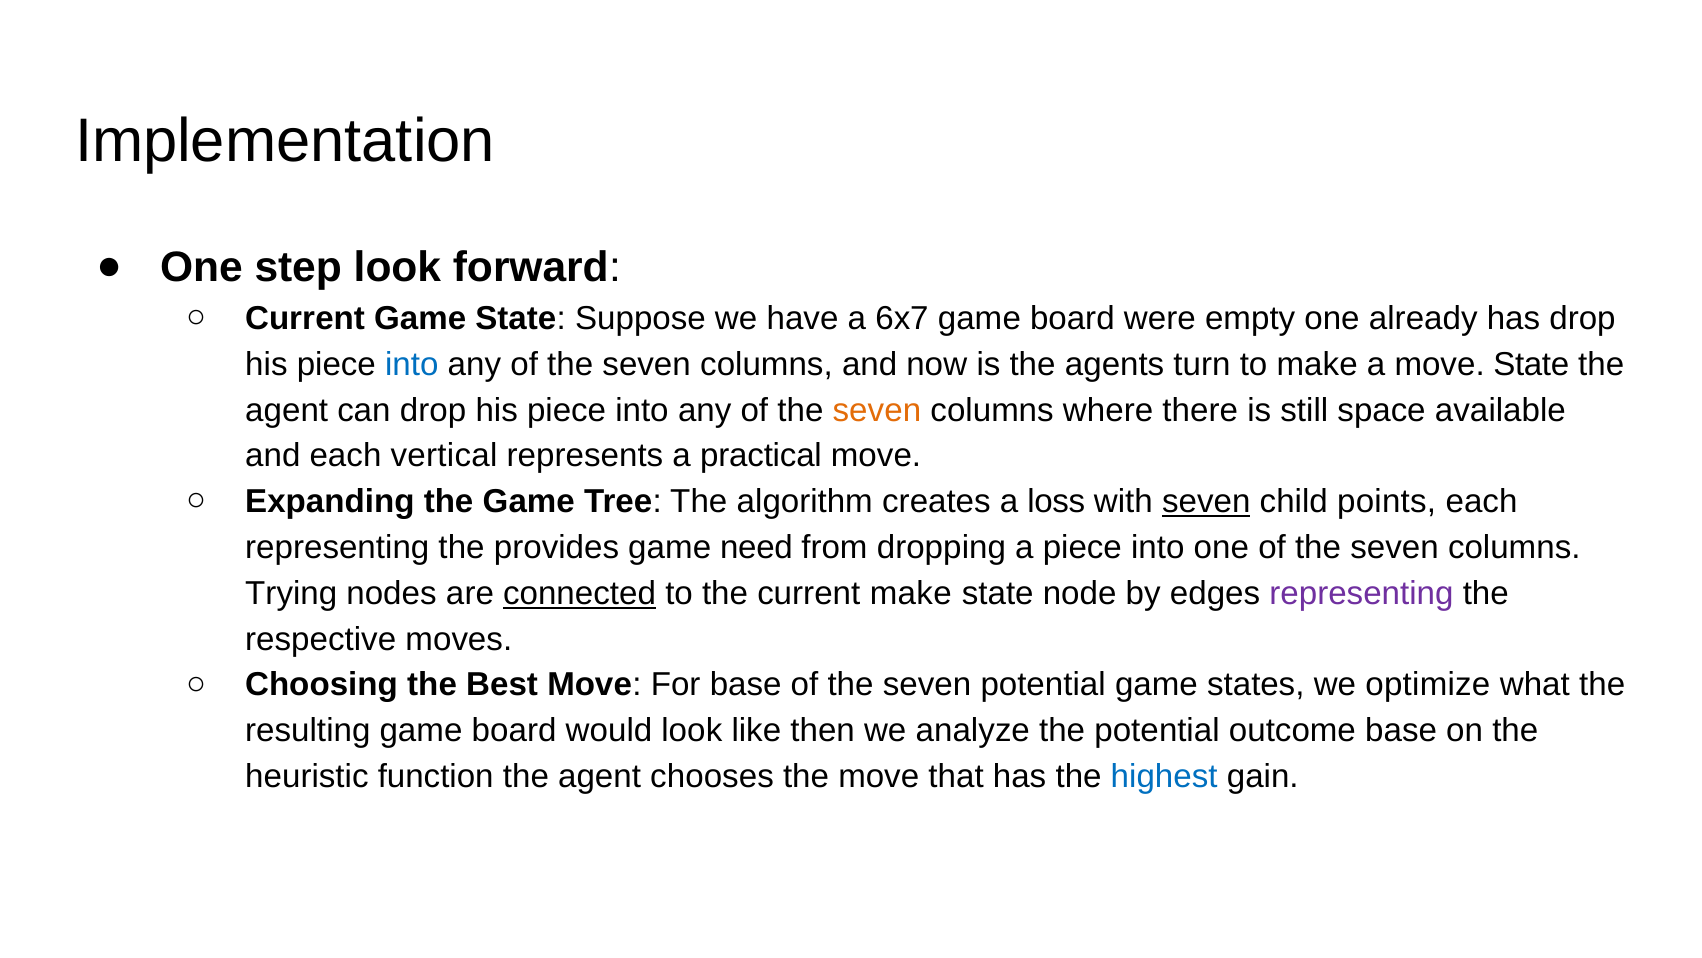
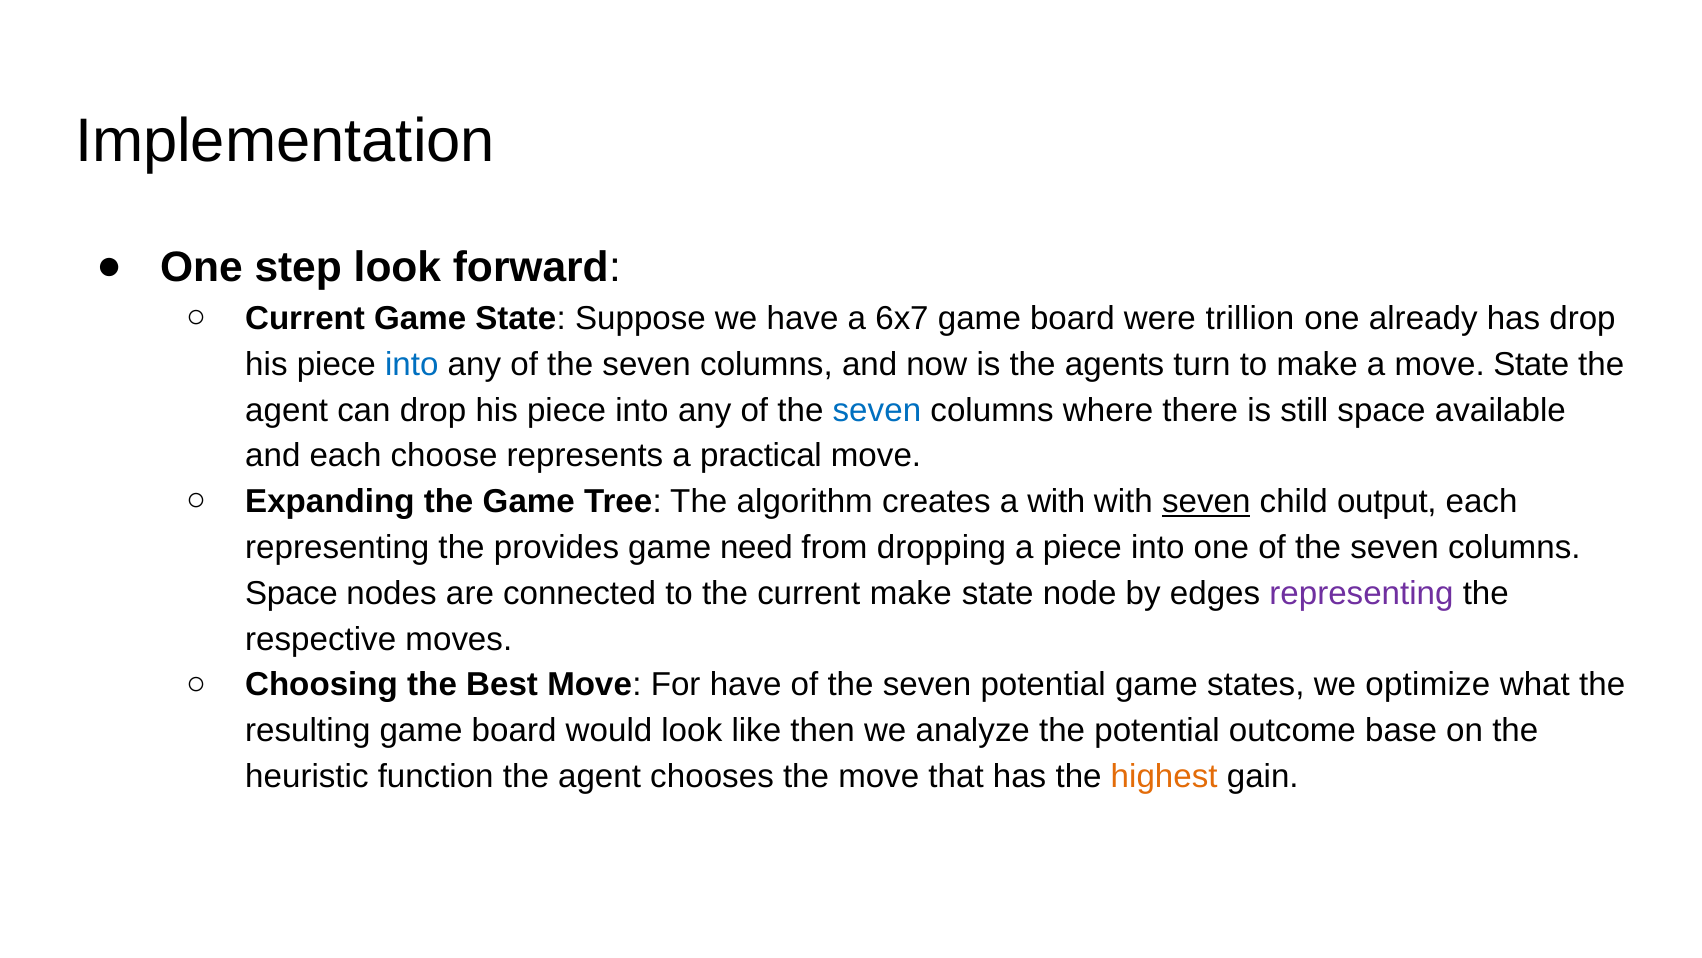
empty: empty -> trillion
seven at (877, 410) colour: orange -> blue
vertical: vertical -> choose
a loss: loss -> with
points: points -> output
Trying at (291, 593): Trying -> Space
connected underline: present -> none
For base: base -> have
highest colour: blue -> orange
